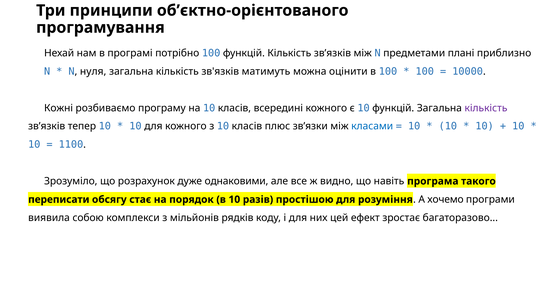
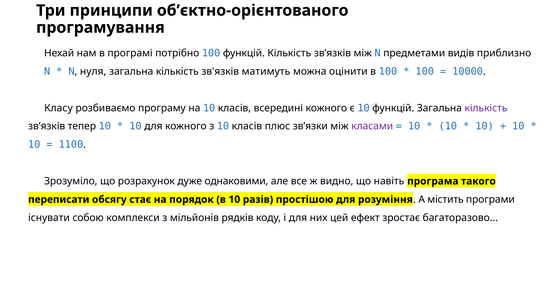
плані: плані -> видів
Кожні: Кожні -> Класу
класами colour: blue -> purple
хочемо: хочемо -> містить
виявила: виявила -> існувати
